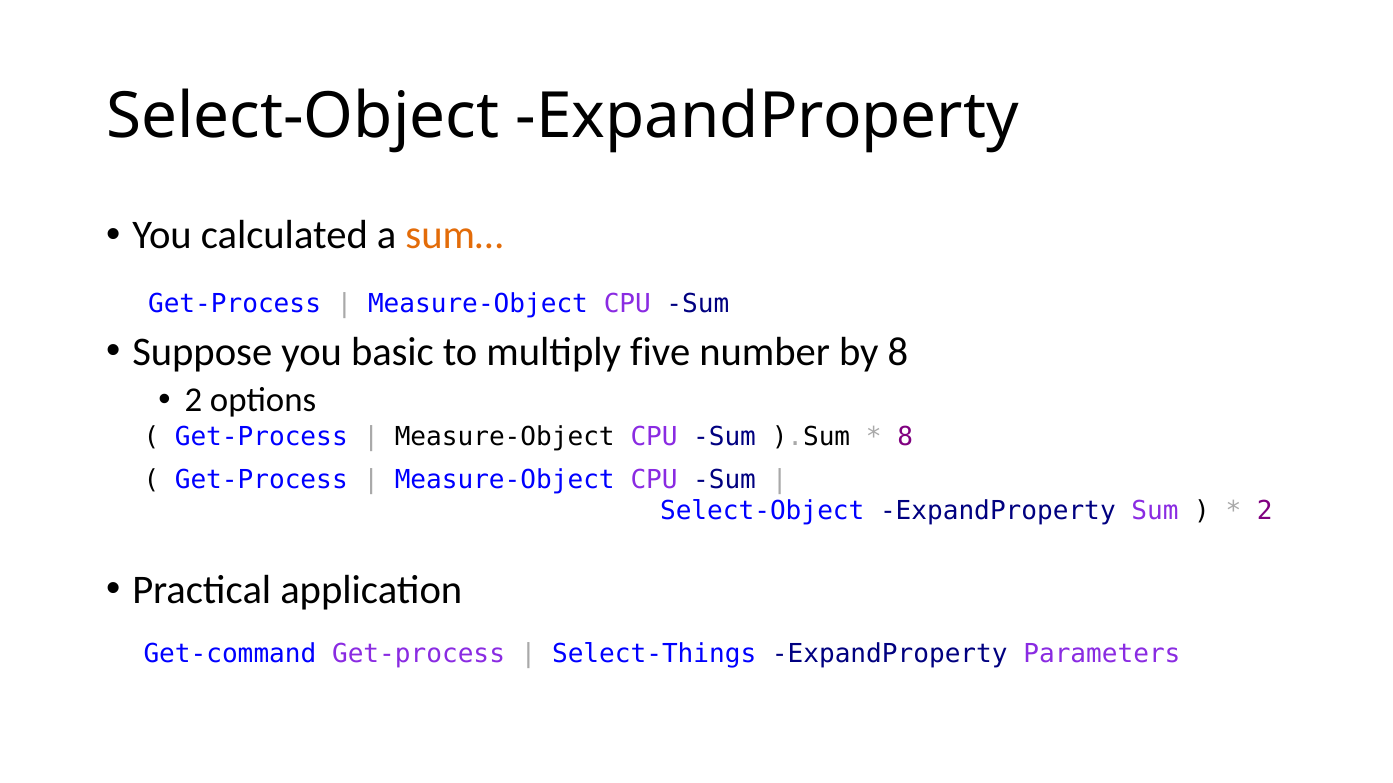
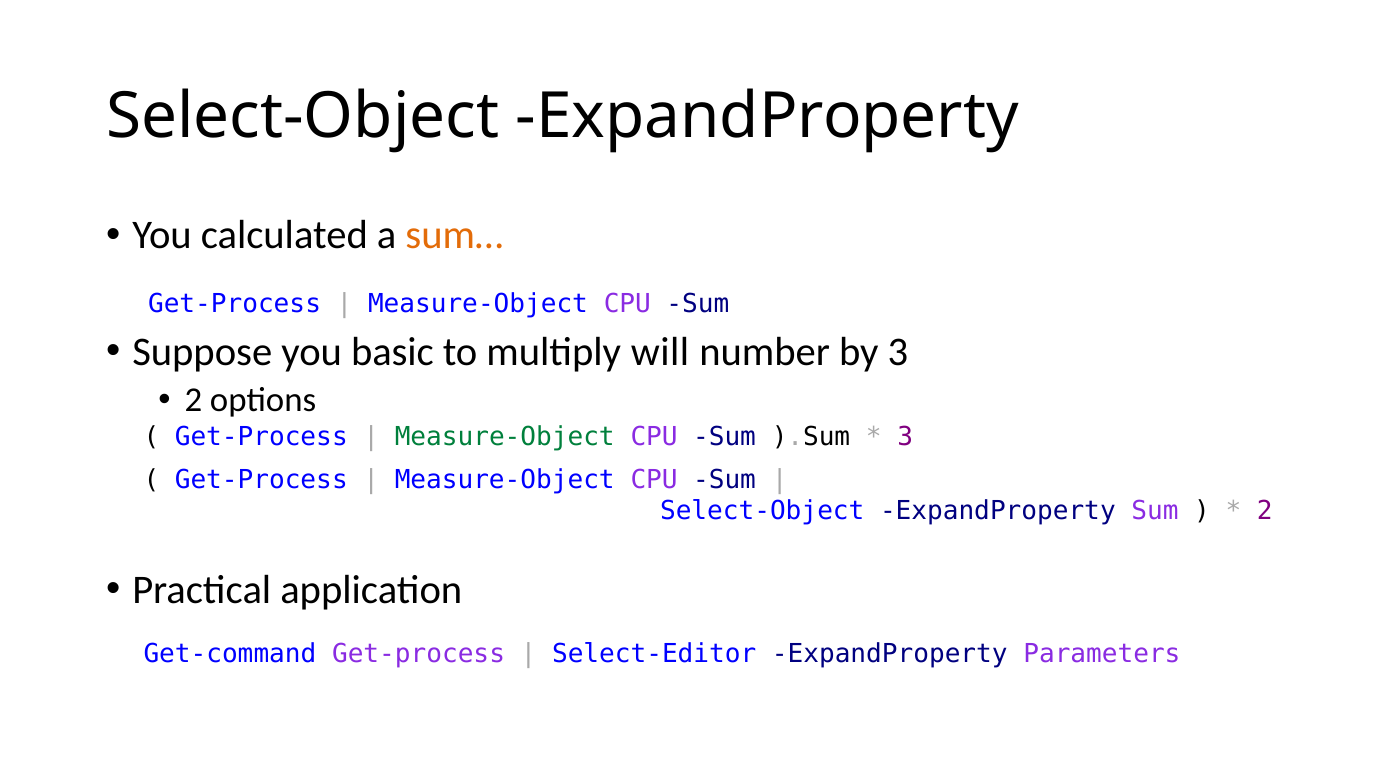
five: five -> will
by 8: 8 -> 3
Measure-Object at (505, 438) colour: black -> green
8 at (905, 438): 8 -> 3
Select-Things: Select-Things -> Select-Editor
